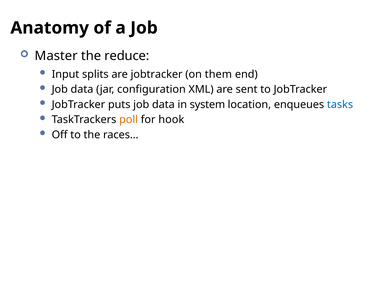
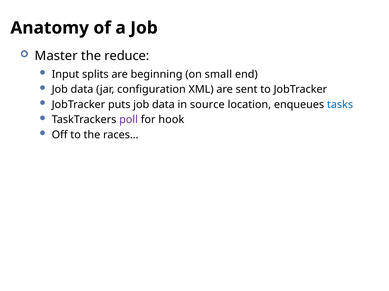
are jobtracker: jobtracker -> beginning
them: them -> small
system: system -> source
poll colour: orange -> purple
